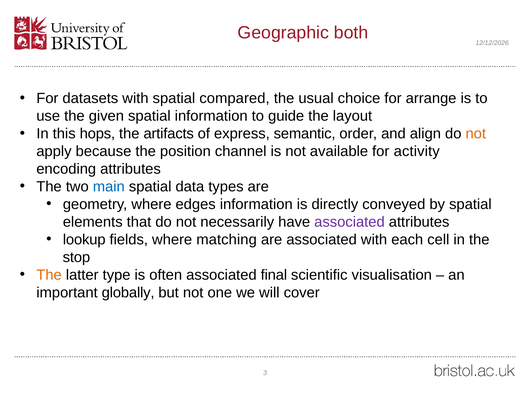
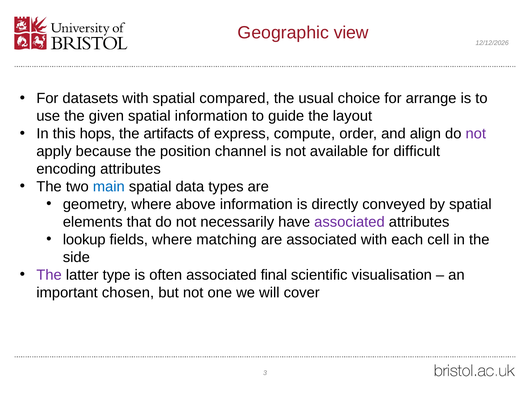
both: both -> view
semantic: semantic -> compute
not at (476, 134) colour: orange -> purple
activity: activity -> difficult
edges: edges -> above
stop: stop -> side
The at (49, 275) colour: orange -> purple
globally: globally -> chosen
